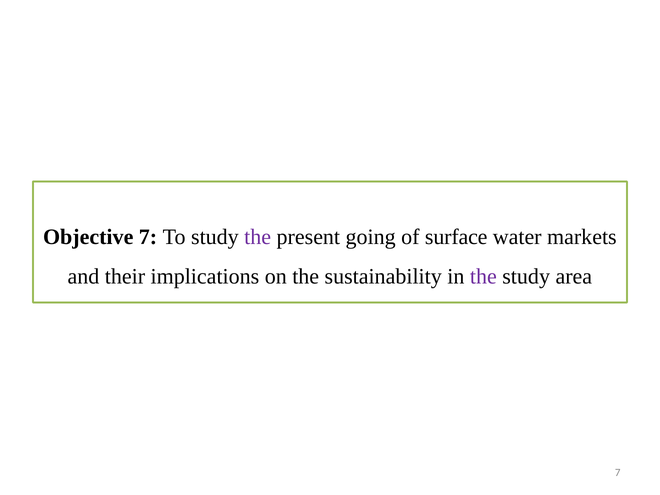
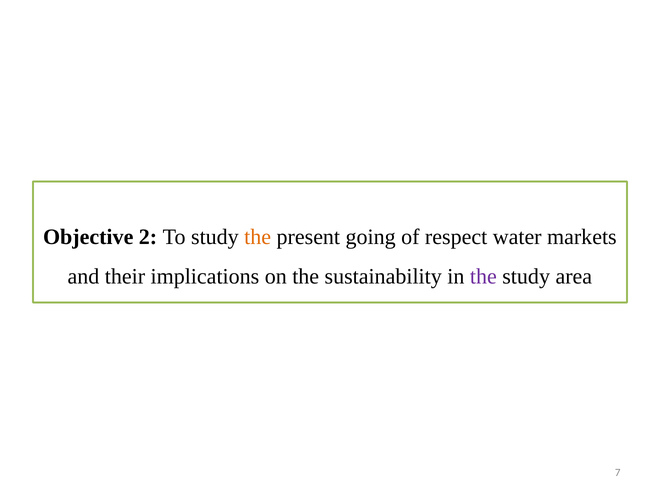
Objective 7: 7 -> 2
the at (258, 237) colour: purple -> orange
surface: surface -> respect
